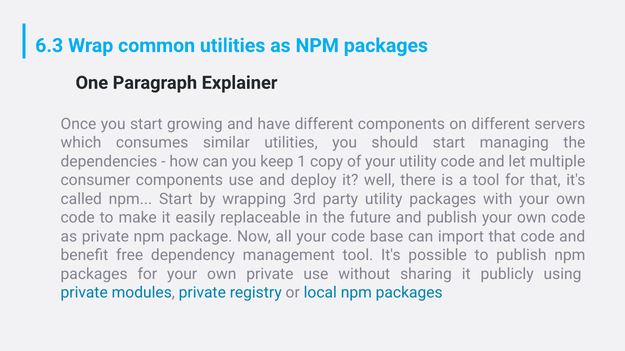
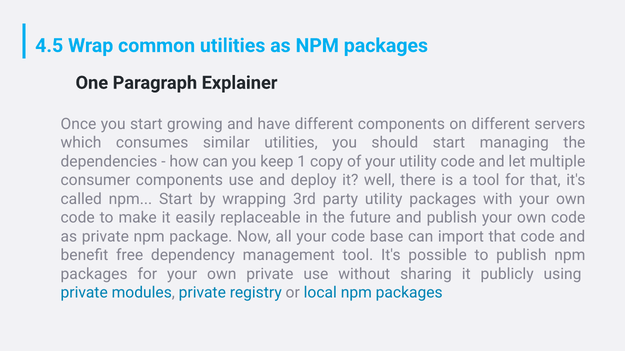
6.3: 6.3 -> 4.5
